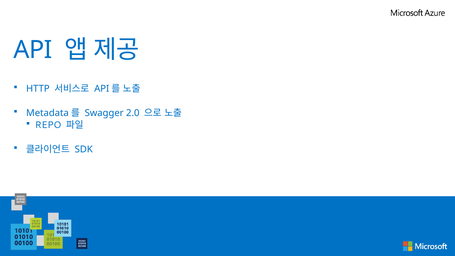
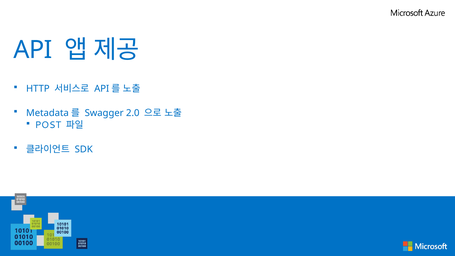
REPO: REPO -> POST
